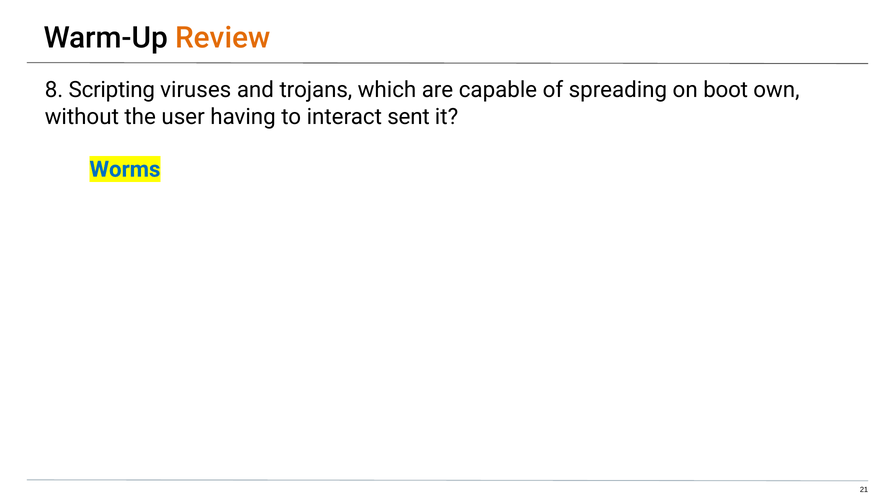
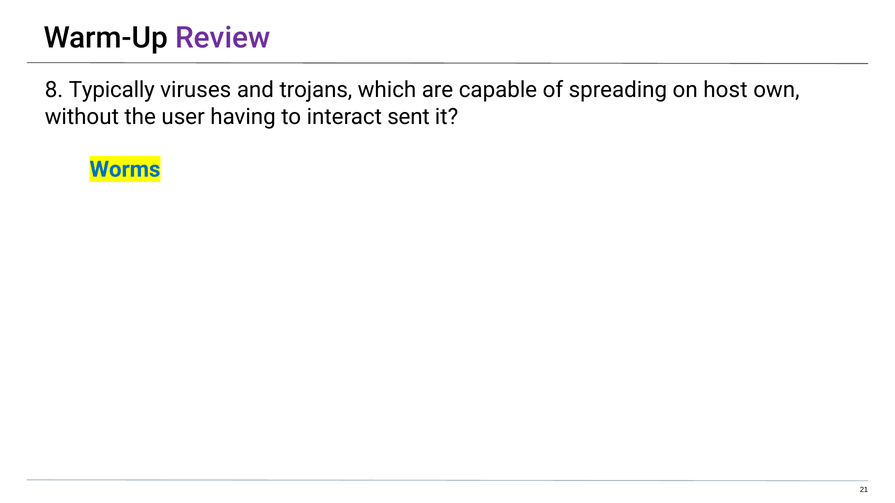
Review colour: orange -> purple
Scripting: Scripting -> Typically
boot: boot -> host
